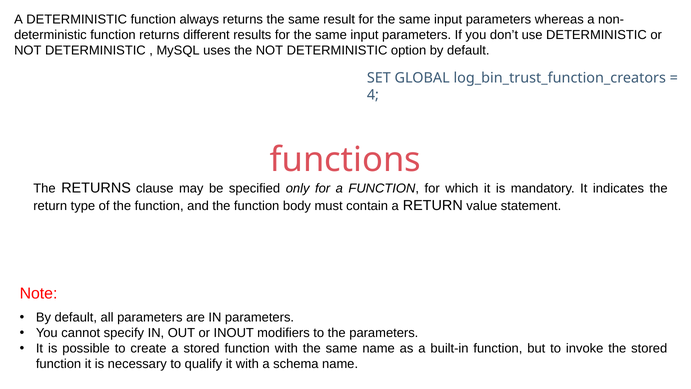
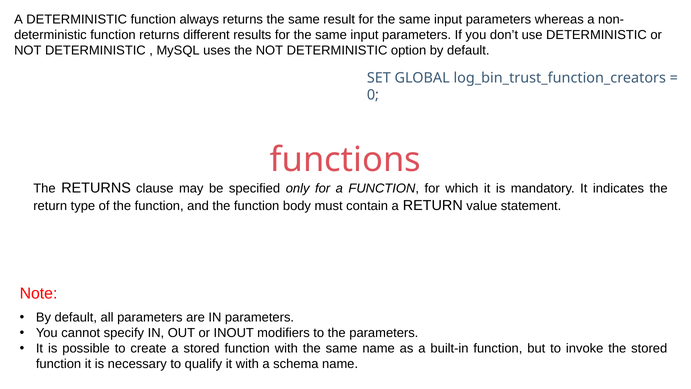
4: 4 -> 0
